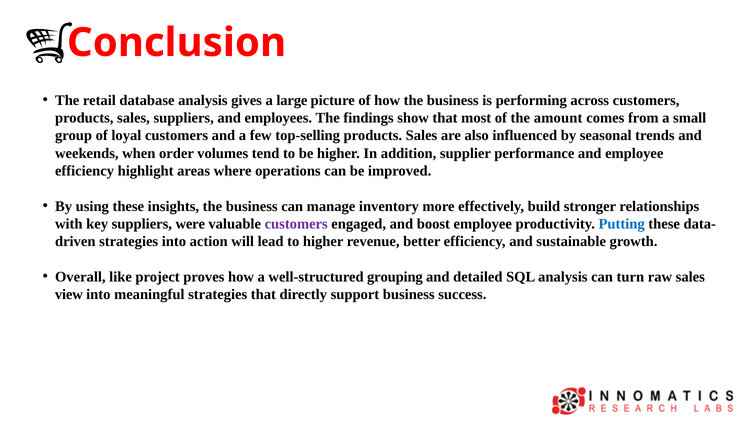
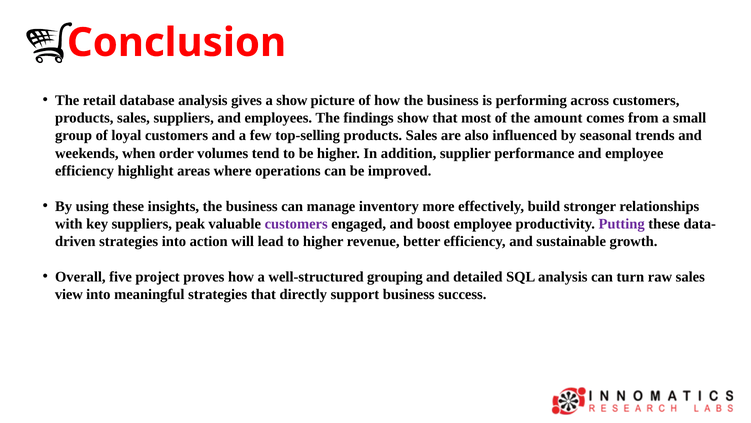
a large: large -> show
were: were -> peak
Putting colour: blue -> purple
like: like -> five
